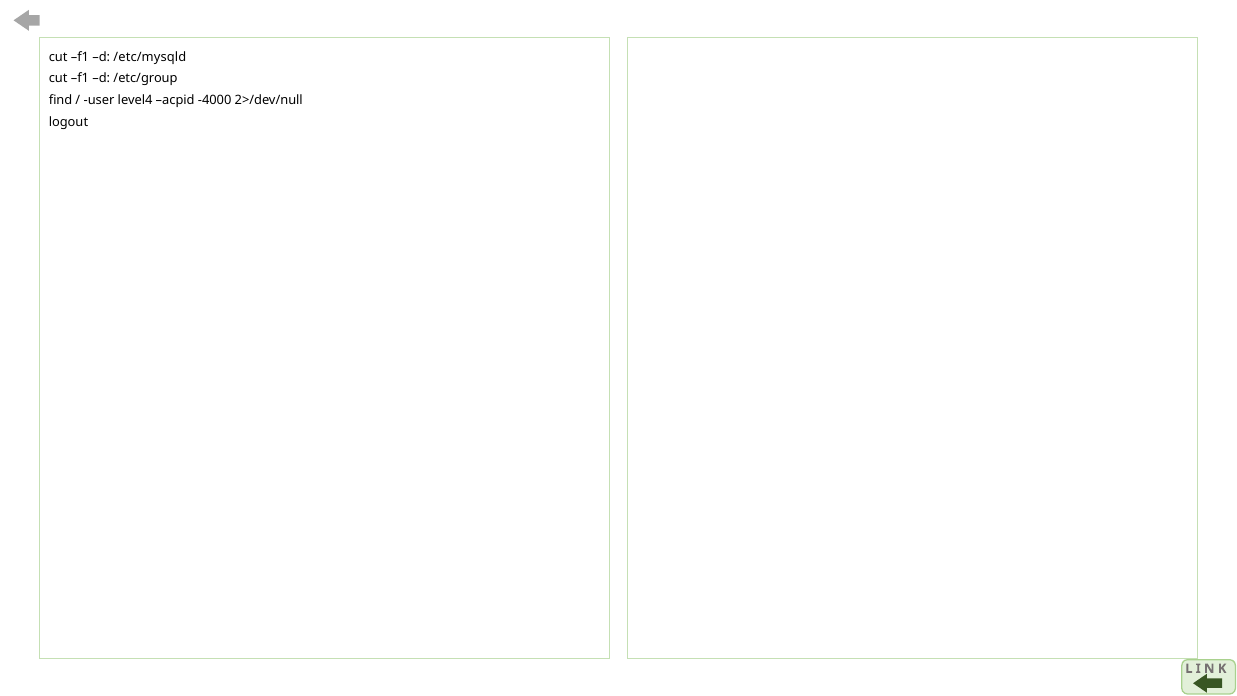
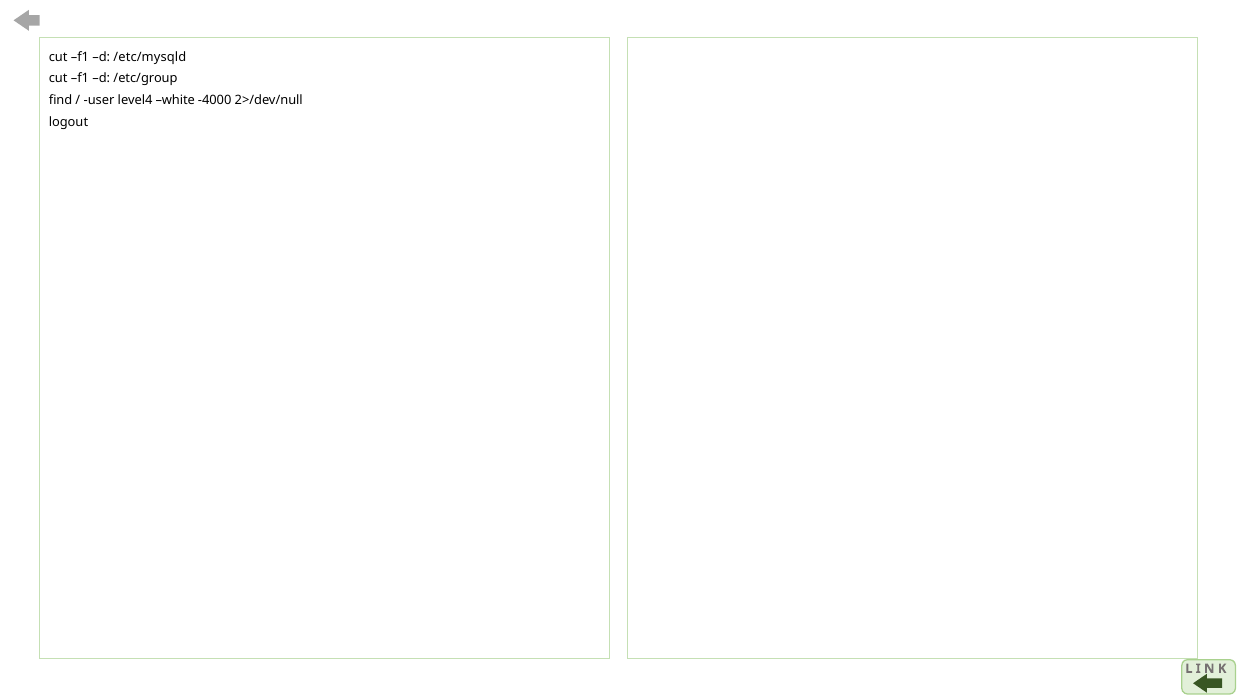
acpid: acpid -> white
